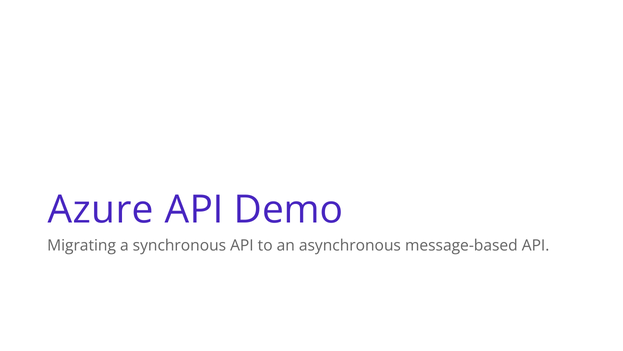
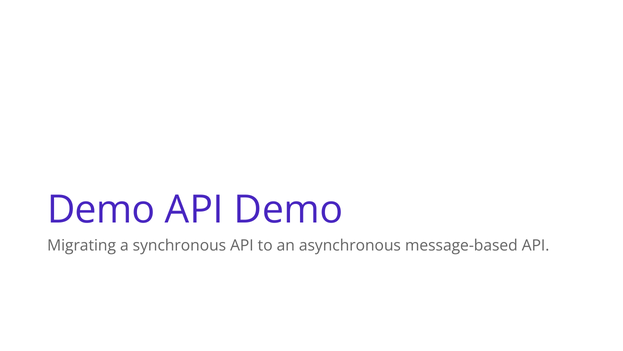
Azure at (101, 210): Azure -> Demo
